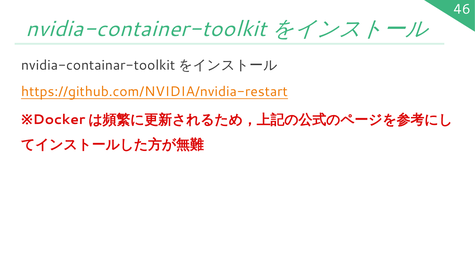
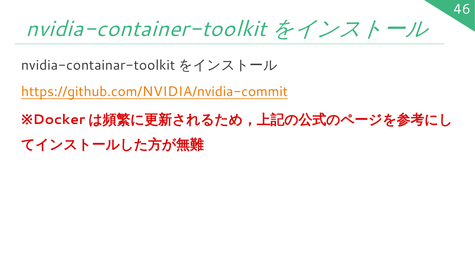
https://github.com/NVIDIA/nvidia-restart: https://github.com/NVIDIA/nvidia-restart -> https://github.com/NVIDIA/nvidia-commit
